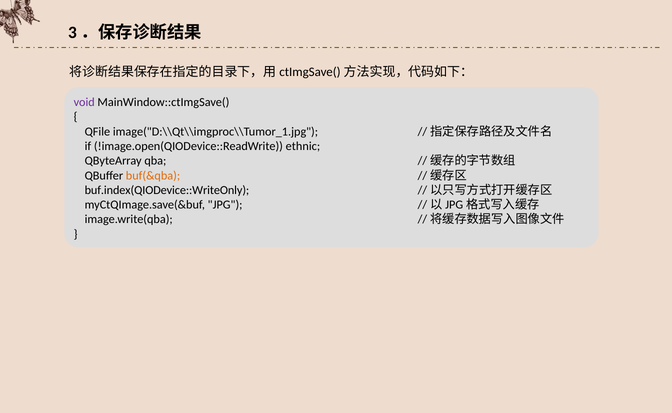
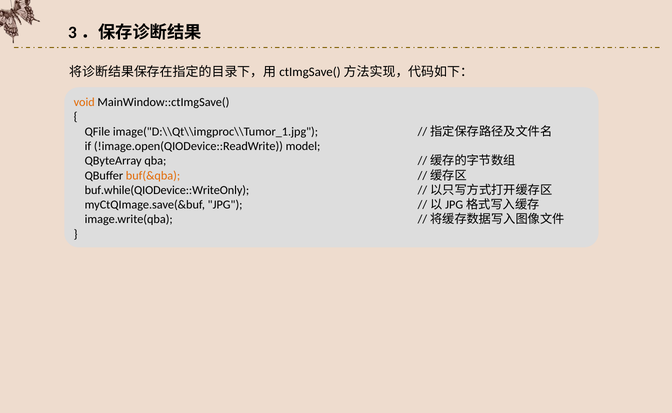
void colour: purple -> orange
ethnic: ethnic -> model
buf.index(QIODevice::WriteOnly: buf.index(QIODevice::WriteOnly -> buf.while(QIODevice::WriteOnly
